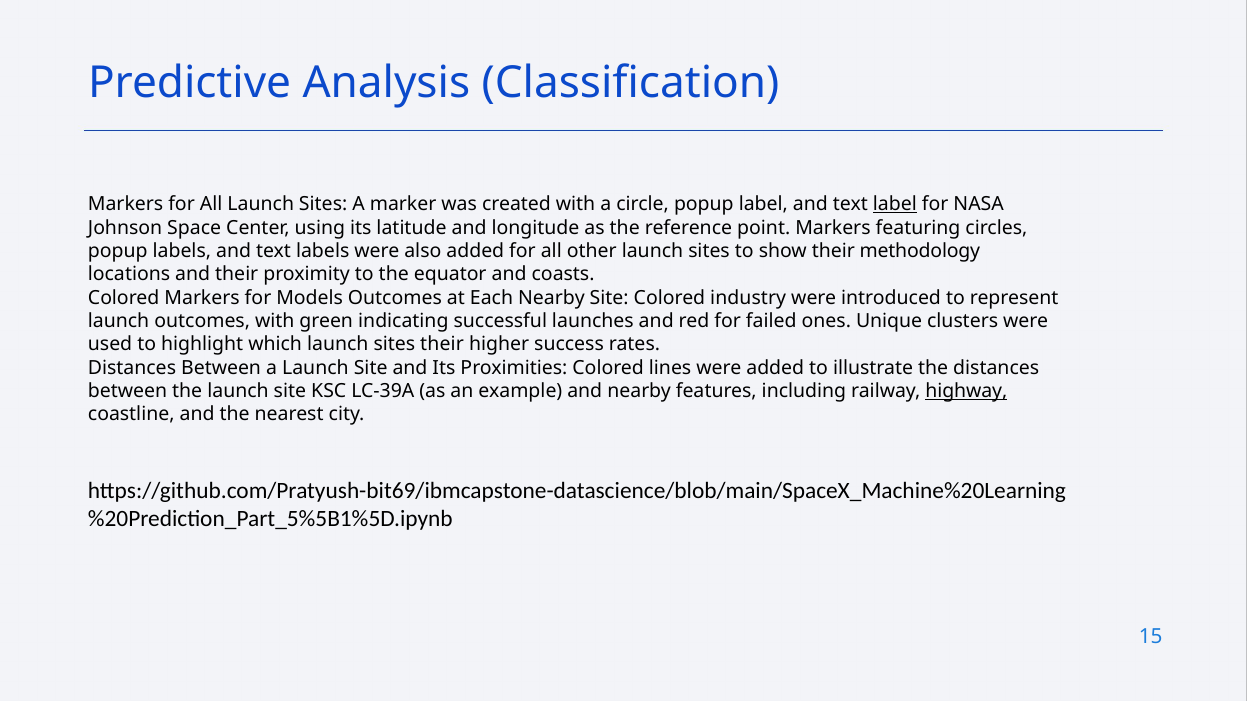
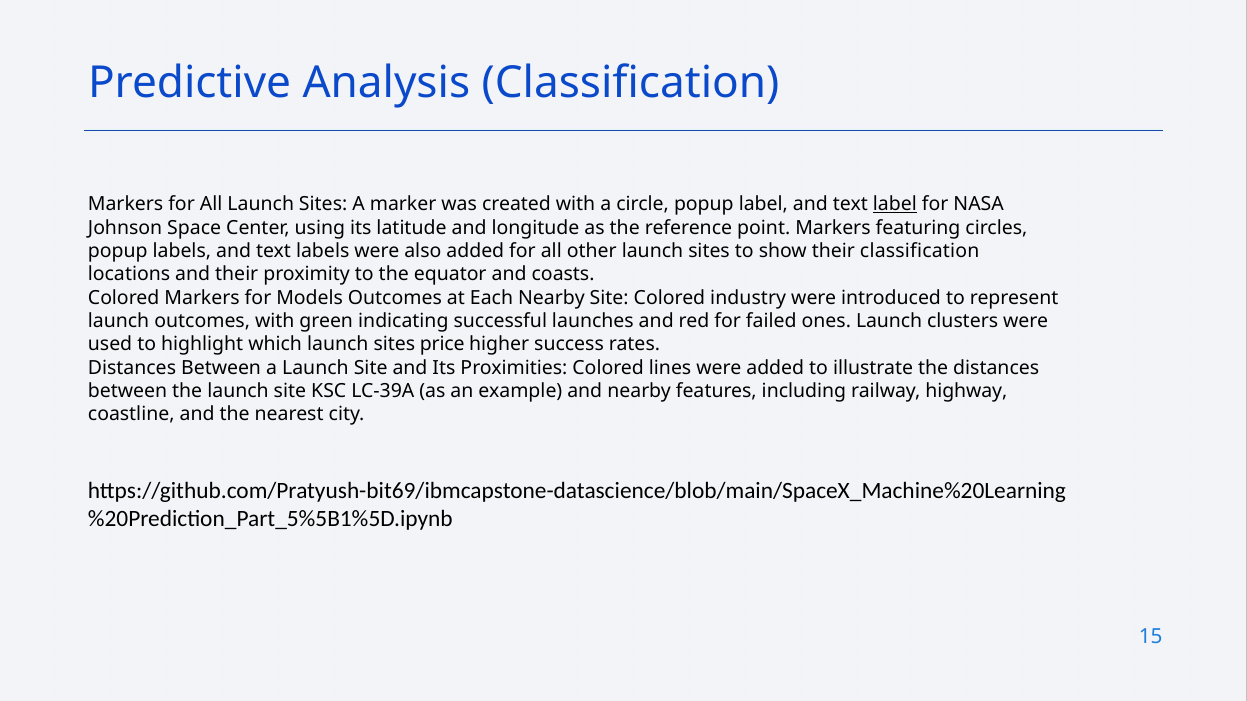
their methodology: methodology -> classification
ones Unique: Unique -> Launch
sites their: their -> price
highway underline: present -> none
